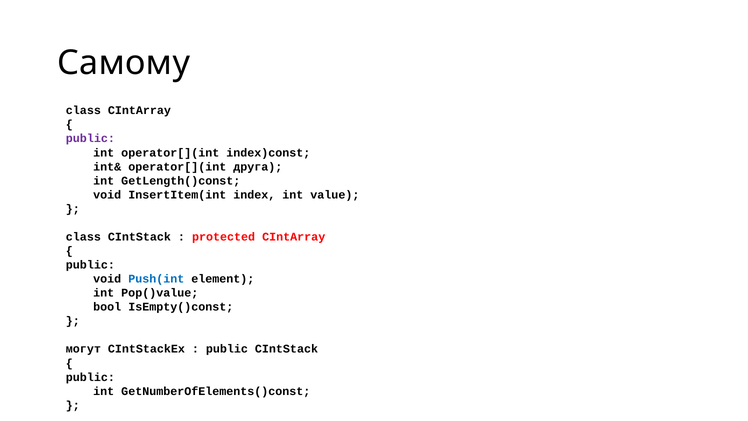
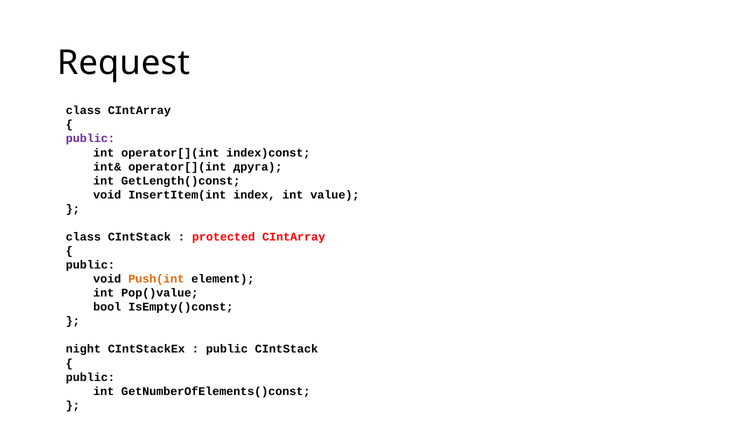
Самому: Самому -> Request
Push(int colour: blue -> orange
могут: могут -> night
